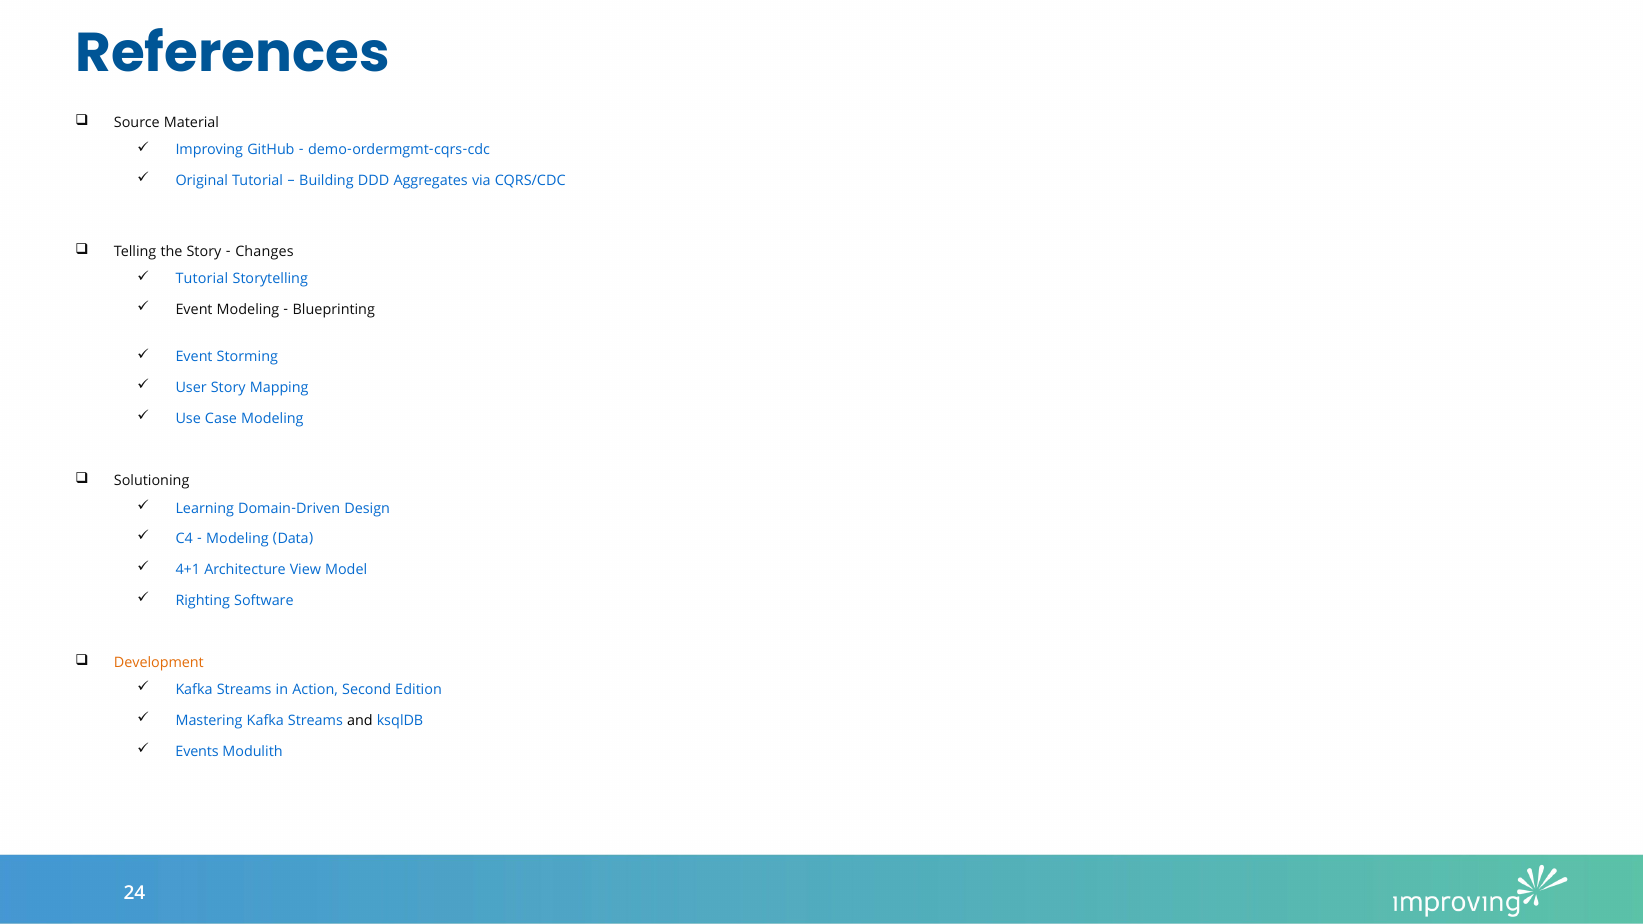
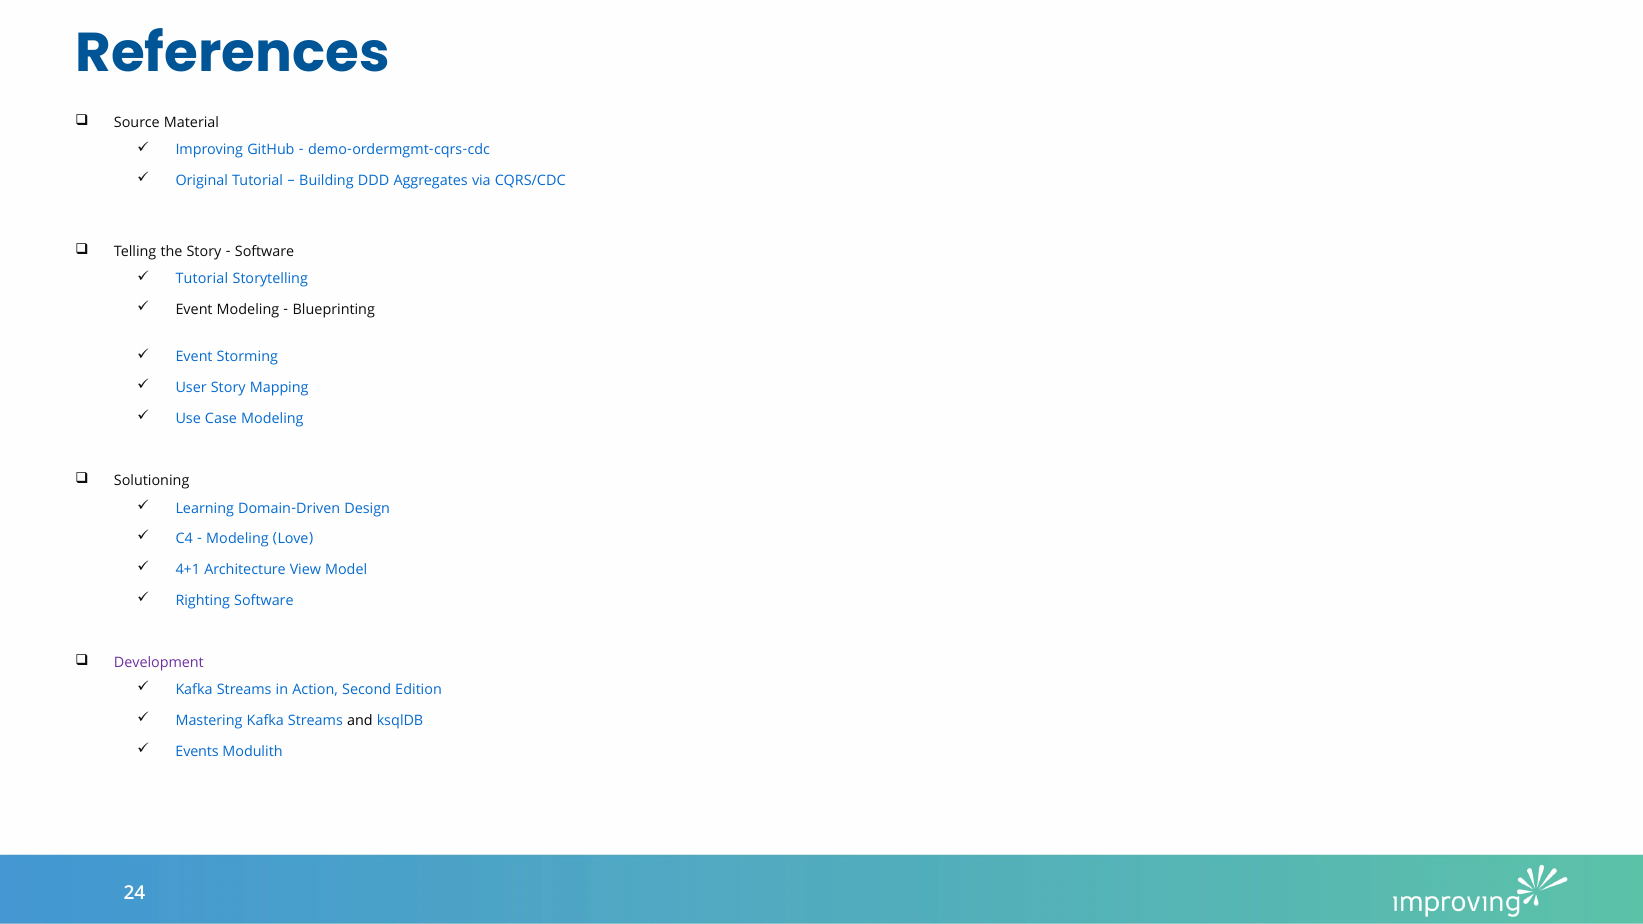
Changes at (264, 252): Changes -> Software
Data: Data -> Love
Development colour: orange -> purple
